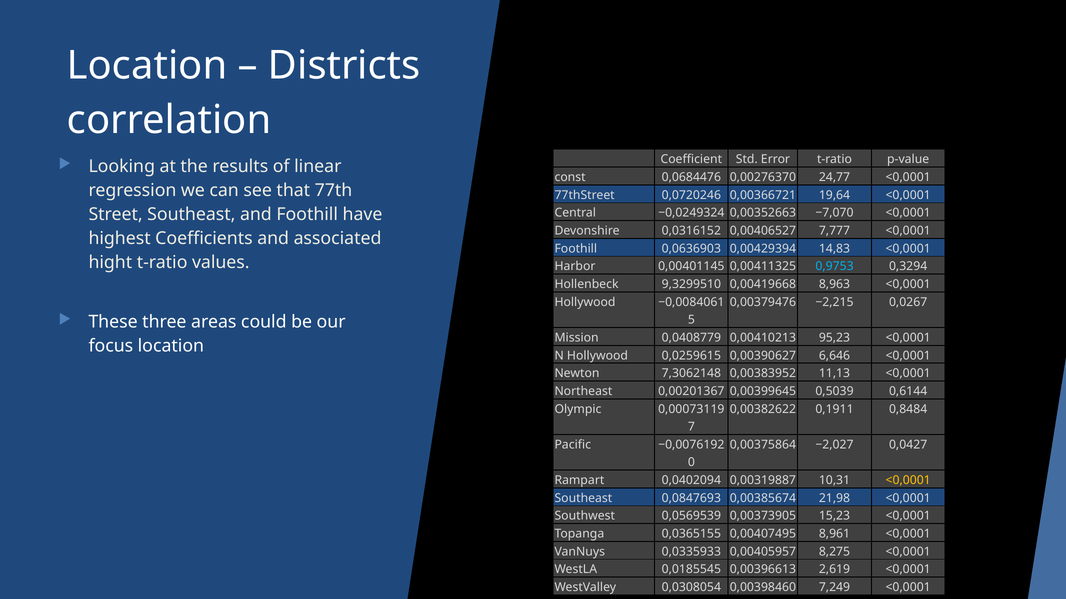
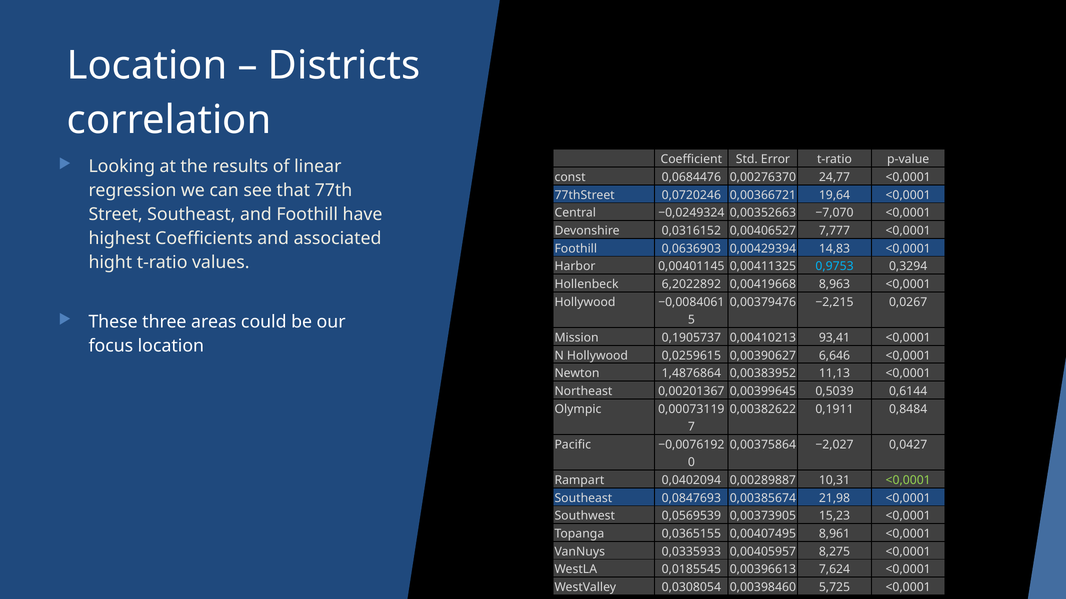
9,3299510: 9,3299510 -> 6,2022892
0,0408779: 0,0408779 -> 0,1905737
95,23: 95,23 -> 93,41
7,3062148: 7,3062148 -> 1,4876864
0,00319887: 0,00319887 -> 0,00289887
<0,0001 at (908, 481) colour: yellow -> light green
2,619: 2,619 -> 7,624
7,249: 7,249 -> 5,725
